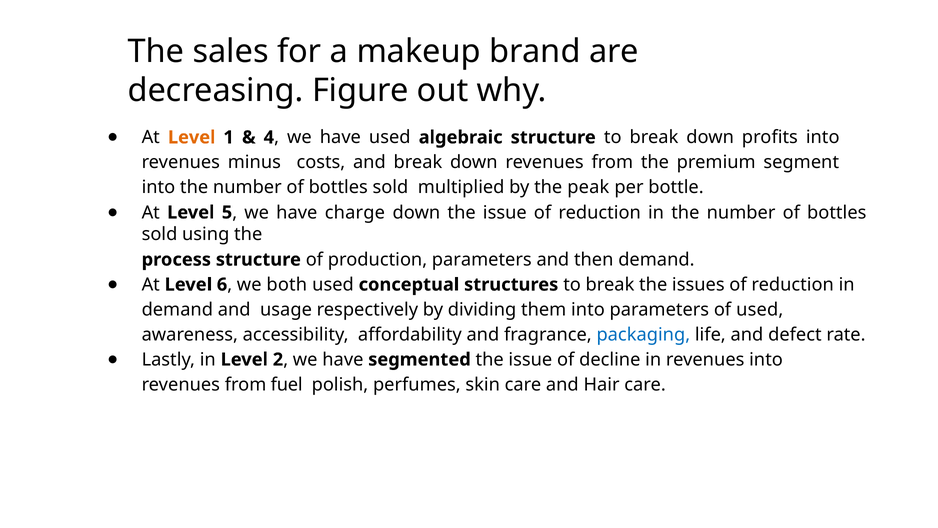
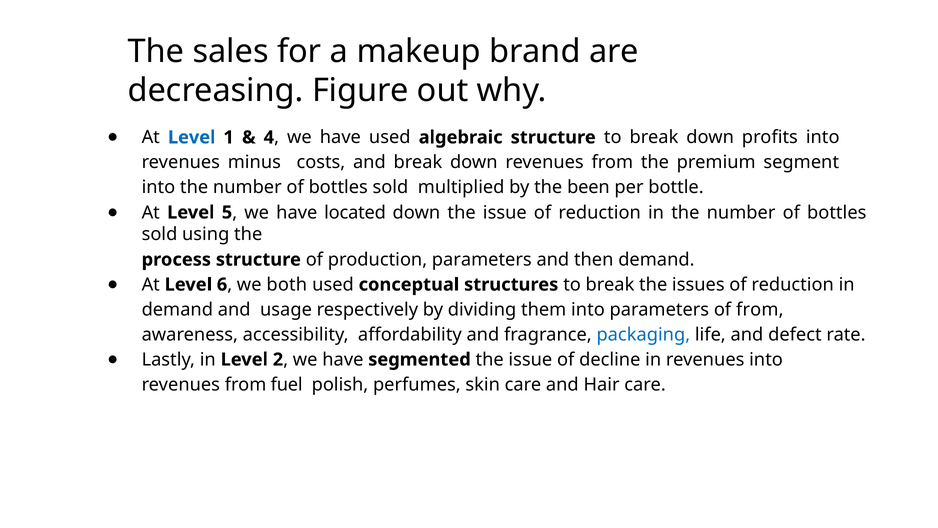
Level at (192, 137) colour: orange -> blue
peak: peak -> been
charge: charge -> located
of used: used -> from
